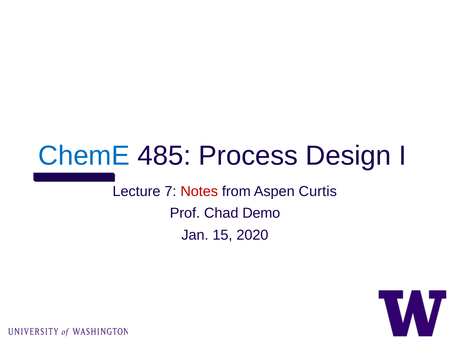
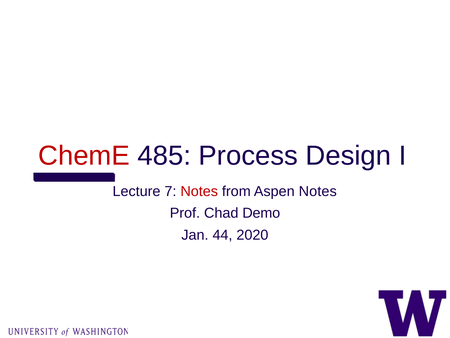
ChemE colour: blue -> red
Aspen Curtis: Curtis -> Notes
15: 15 -> 44
